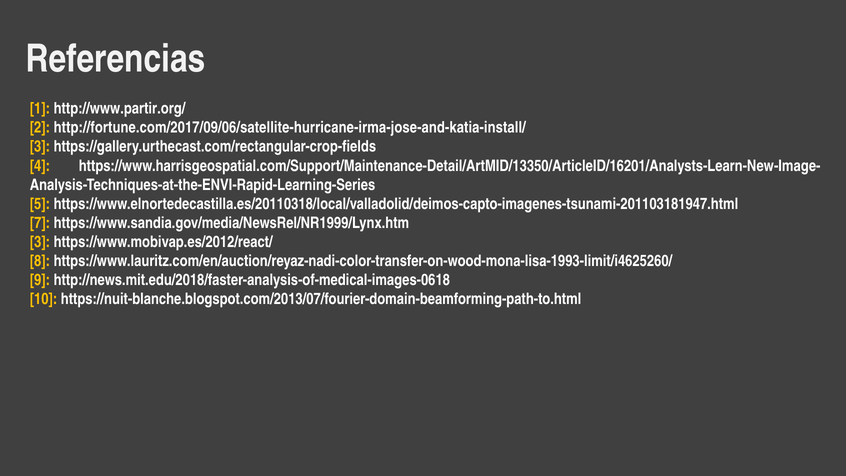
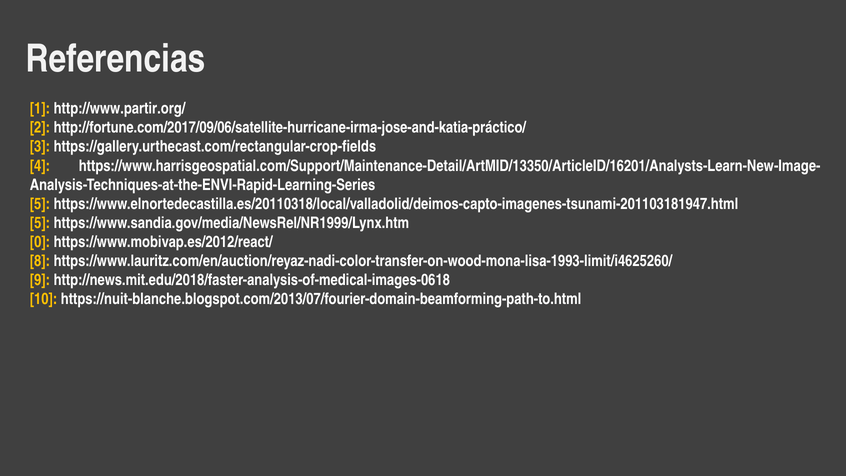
http://fortune.com/2017/09/06/satellite-hurricane-irma-jose-and-katia-install/: http://fortune.com/2017/09/06/satellite-hurricane-irma-jose-and-katia-install/ -> http://fortune.com/2017/09/06/satellite-hurricane-irma-jose-and-katia-práctico/
7 at (40, 223): 7 -> 5
3 at (40, 242): 3 -> 0
